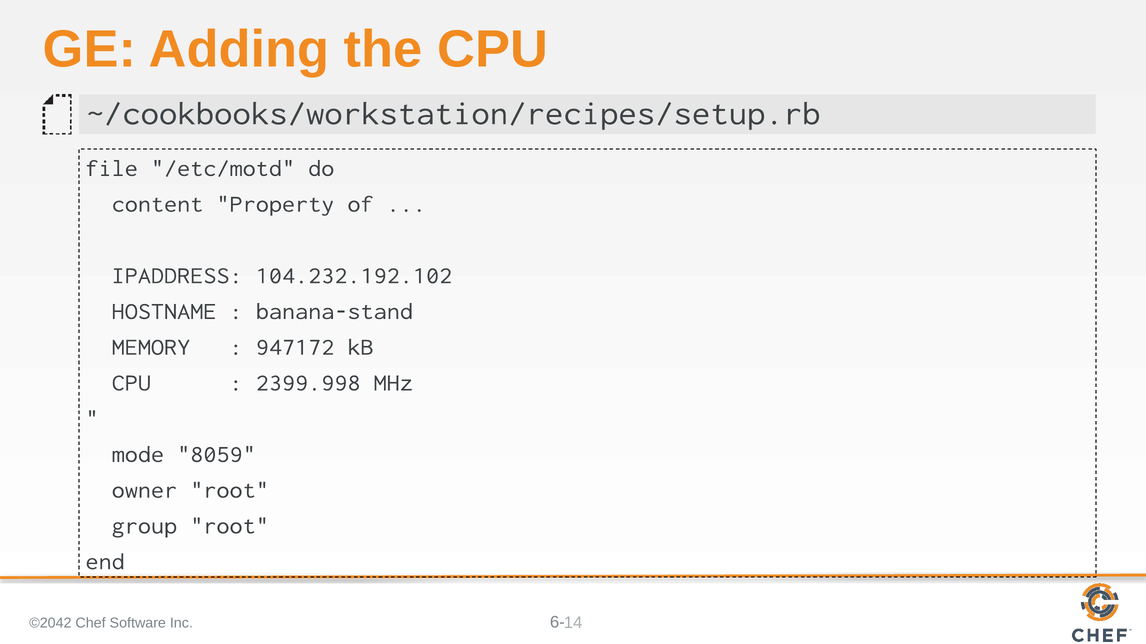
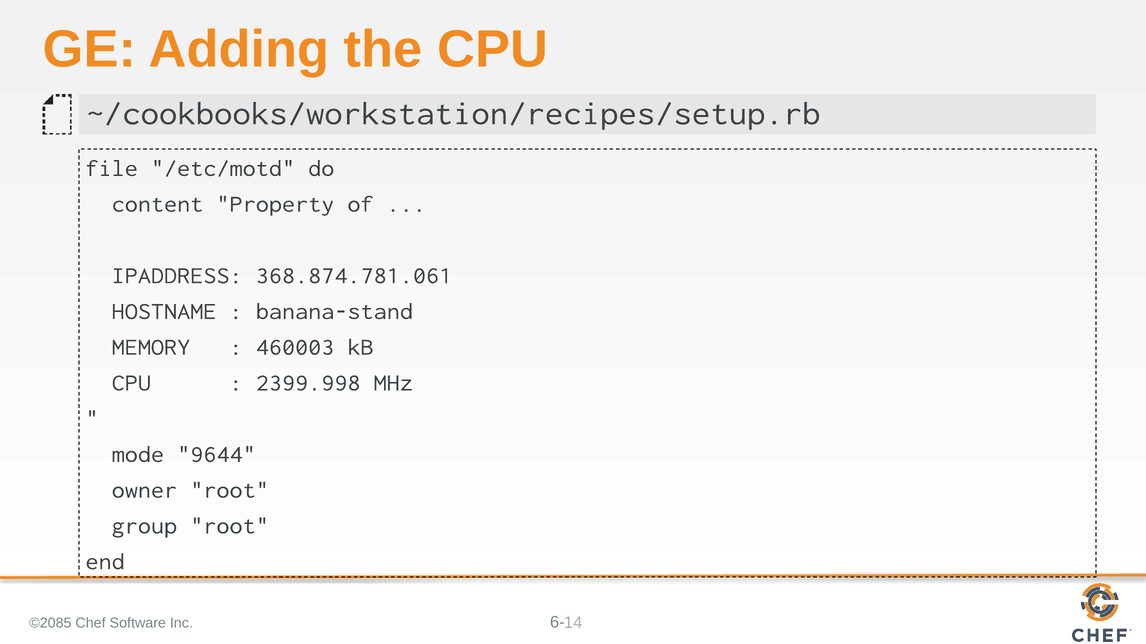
104.232.192.102: 104.232.192.102 -> 368.874.781.061
947172: 947172 -> 460003
8059: 8059 -> 9644
©2042: ©2042 -> ©2085
